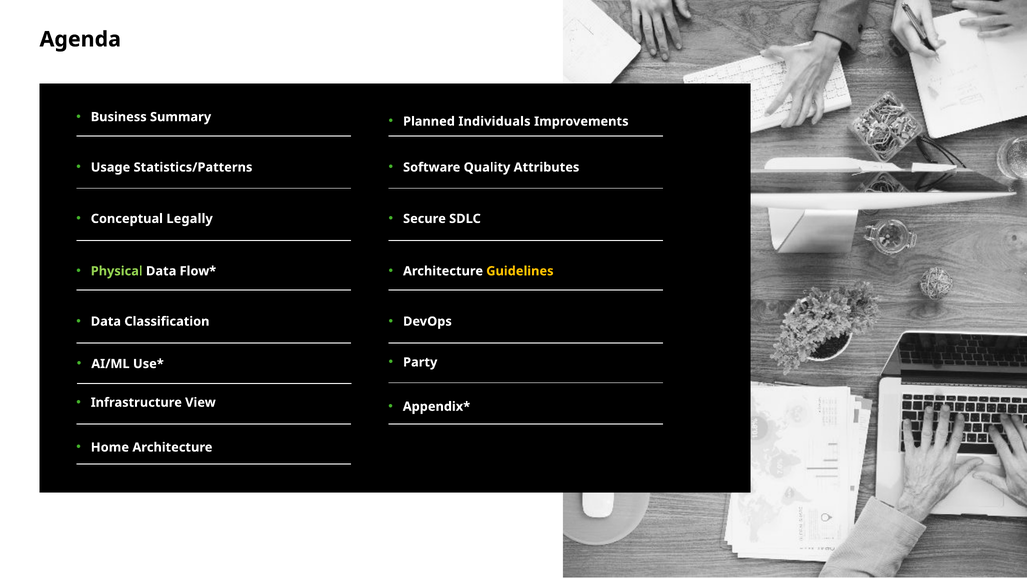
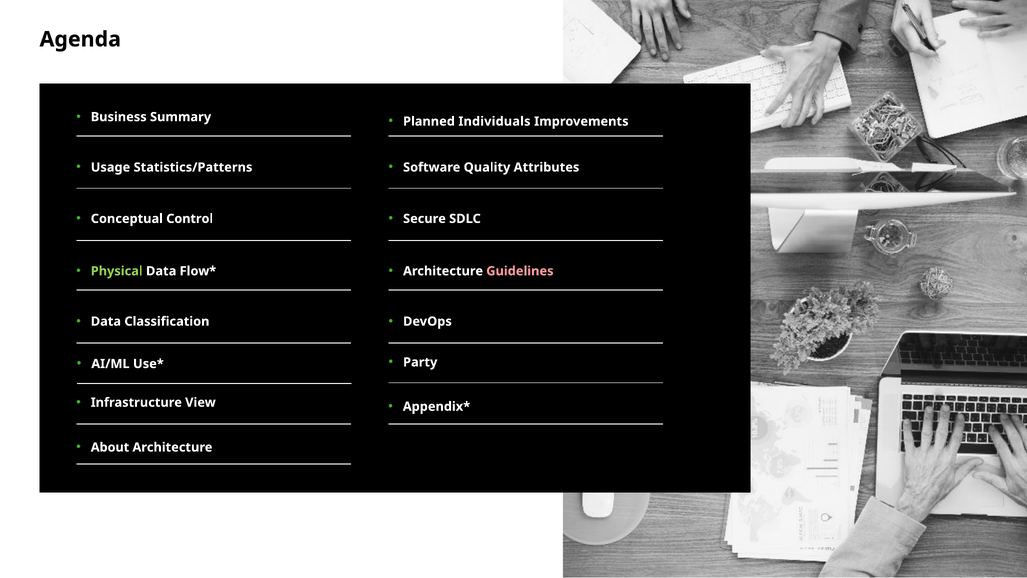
Legally: Legally -> Control
Guidelines colour: yellow -> pink
Home: Home -> About
